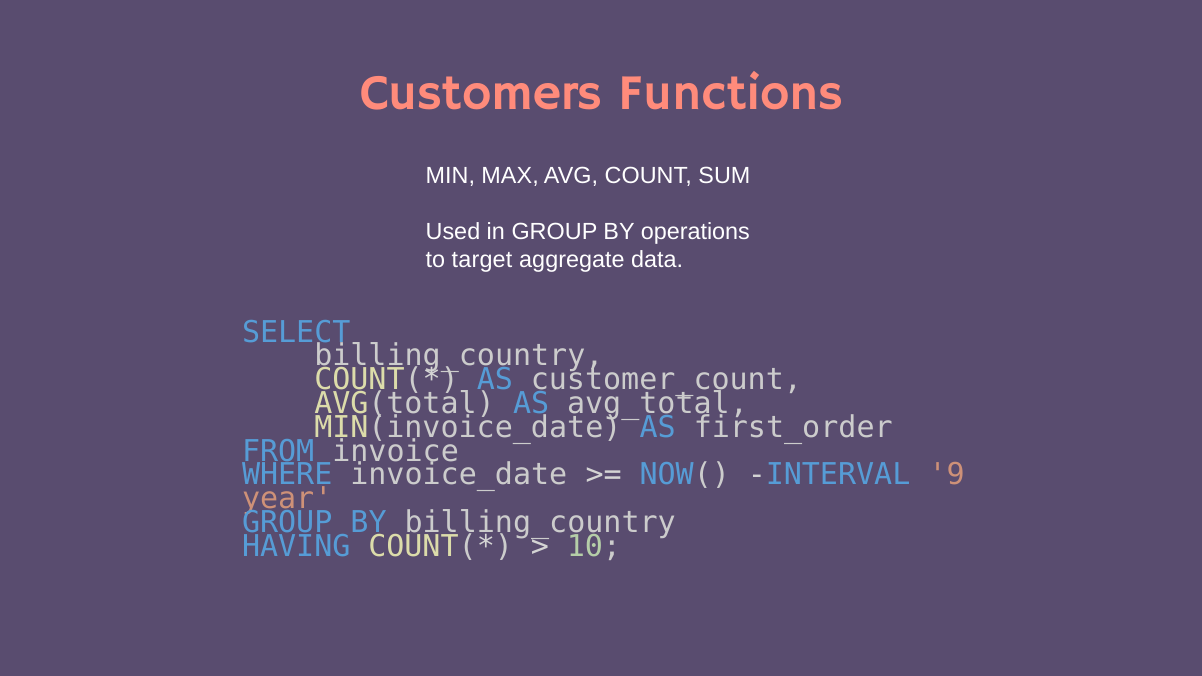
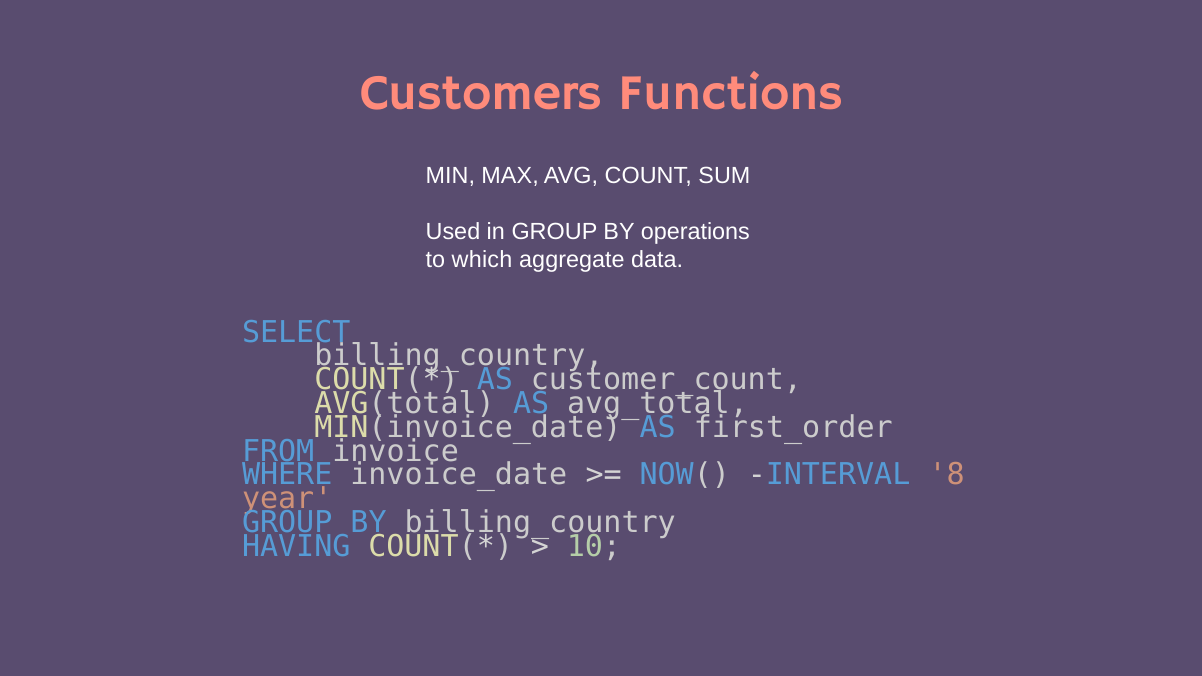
target: target -> which
9: 9 -> 8
